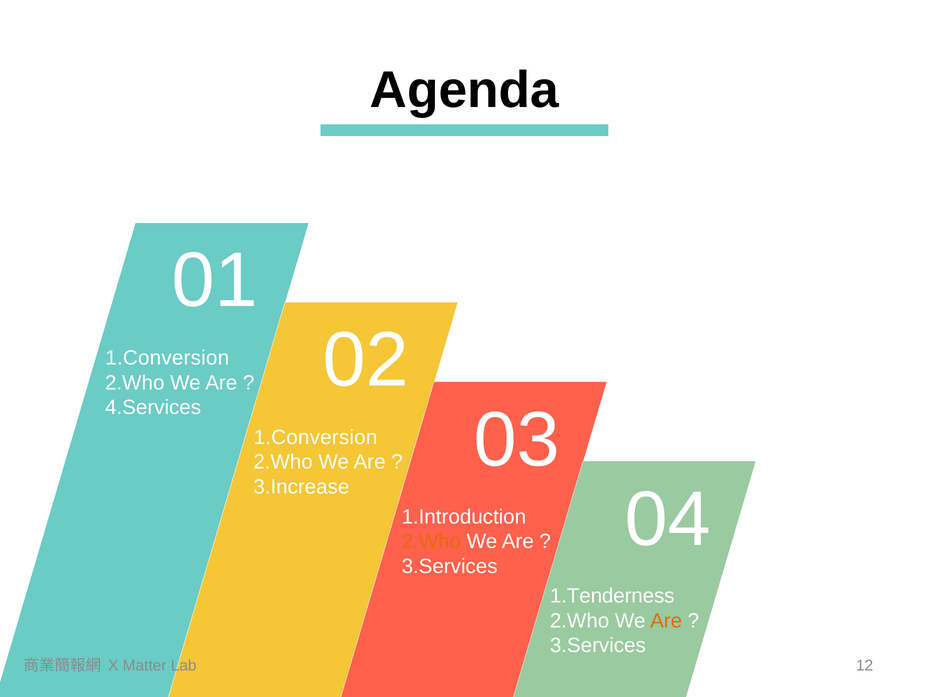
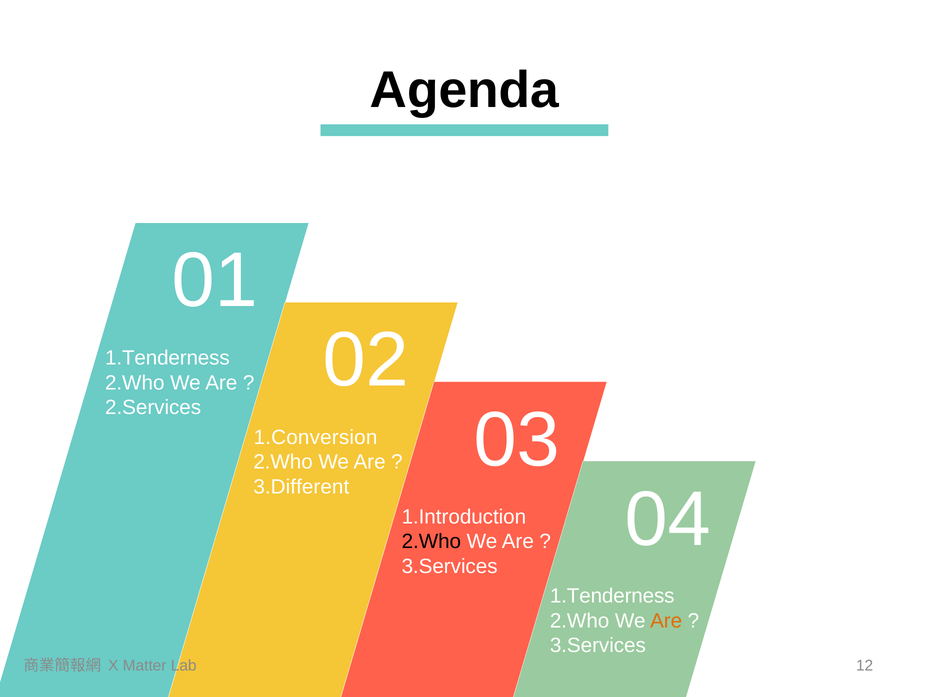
1.Conversion at (167, 358): 1.Conversion -> 1.Tenderness
4.Services: 4.Services -> 2.Services
3.Increase: 3.Increase -> 3.Different
2.Who at (431, 541) colour: orange -> black
